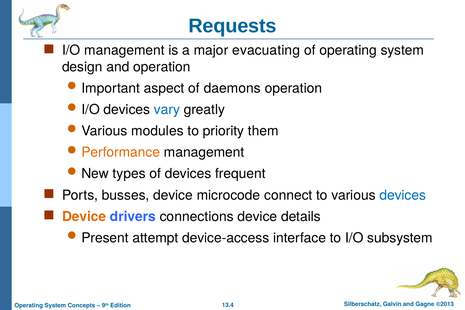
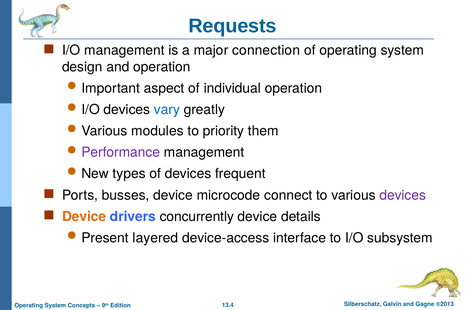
evacuating: evacuating -> connection
daemons: daemons -> individual
Performance colour: orange -> purple
devices at (403, 195) colour: blue -> purple
connections: connections -> concurrently
attempt: attempt -> layered
